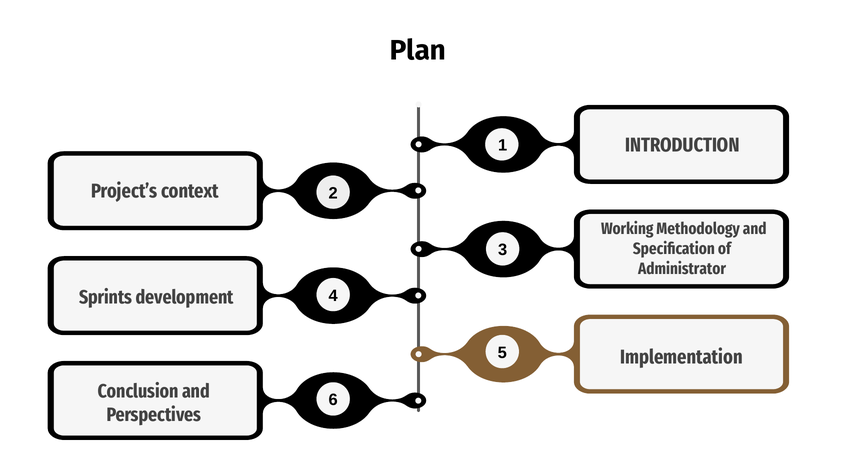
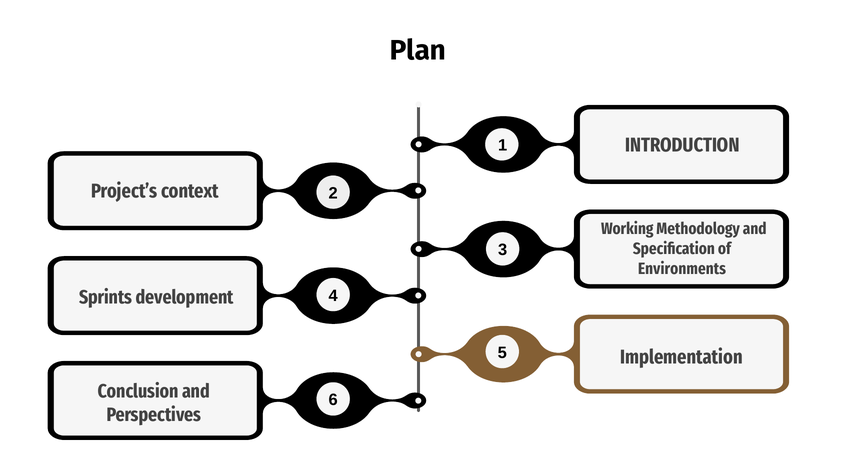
Administrator: Administrator -> Environments
